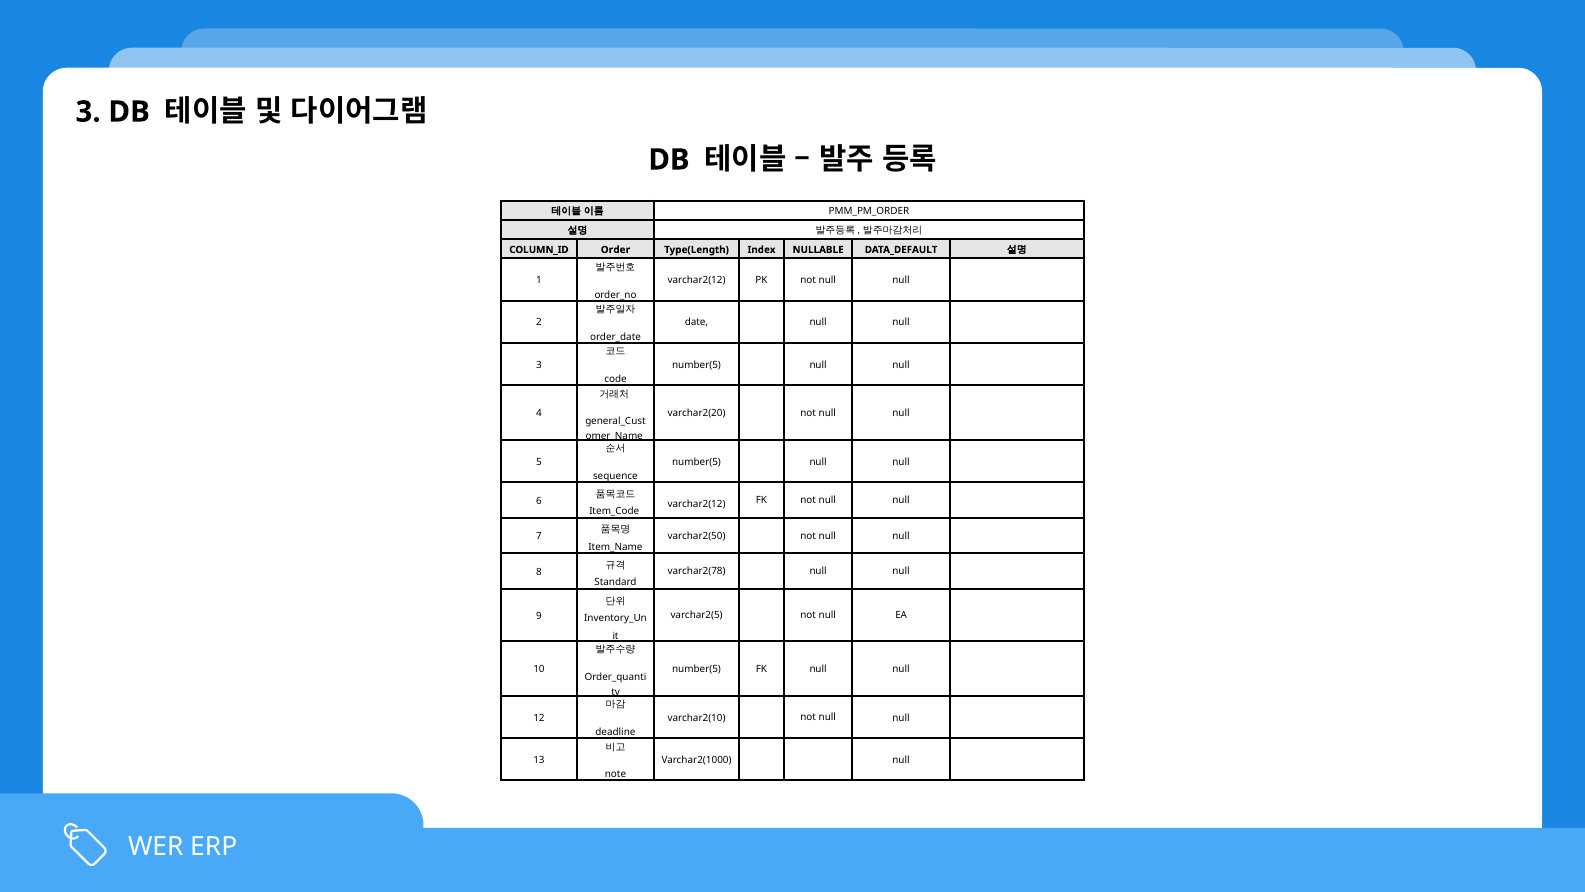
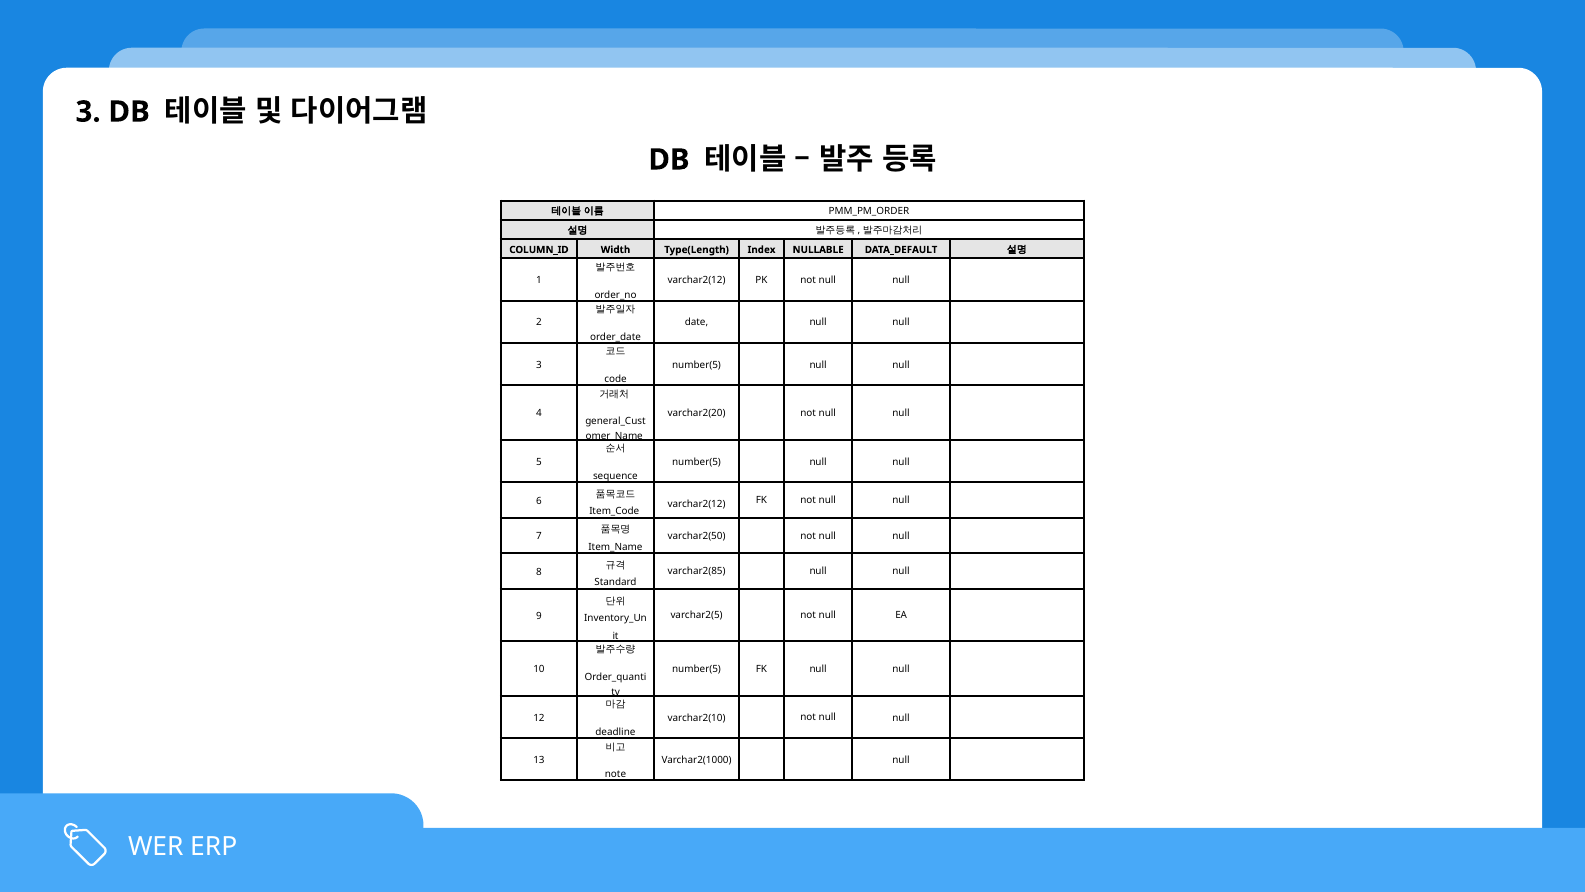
Order: Order -> Width
varchar2(78: varchar2(78 -> varchar2(85
